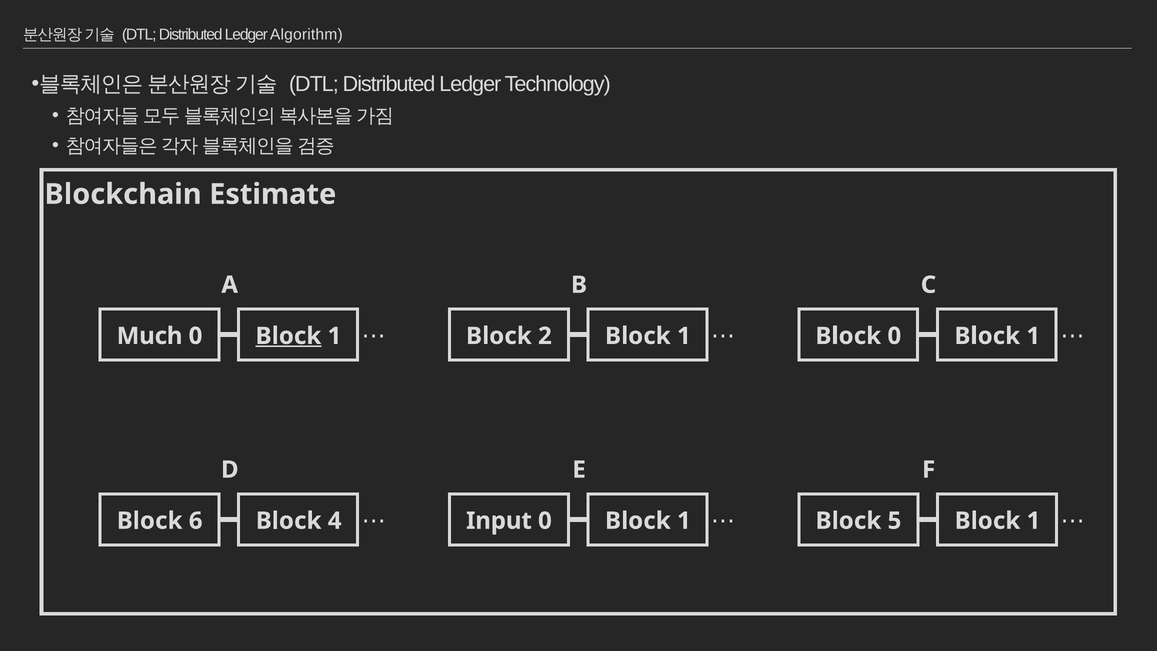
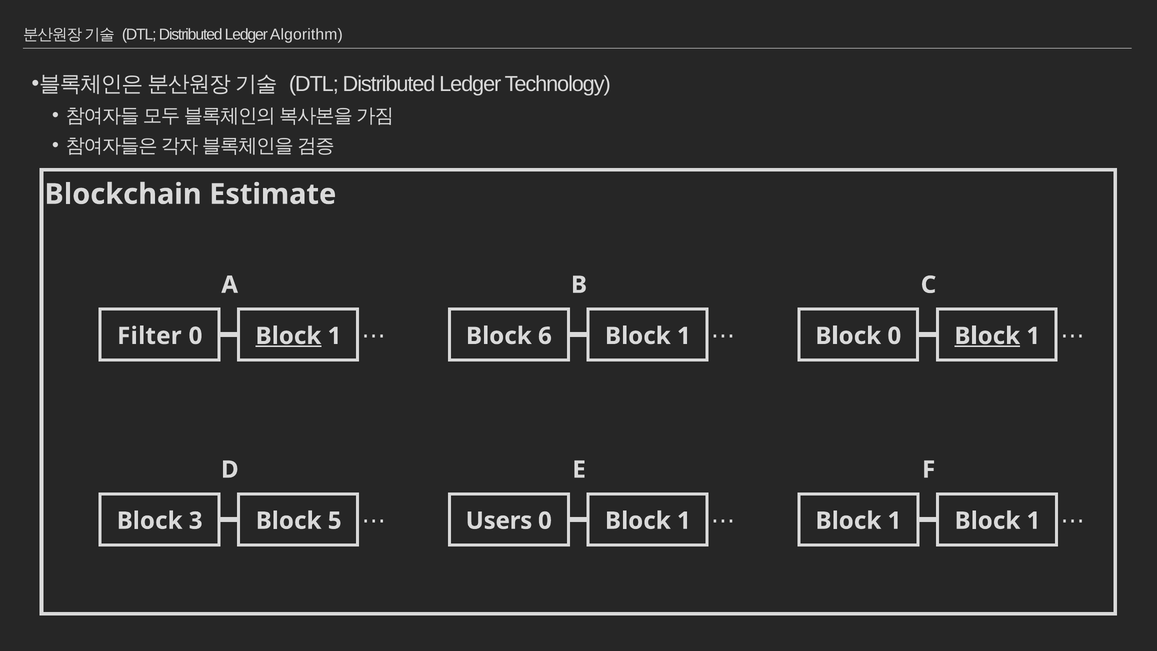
Much: Much -> Filter
2: 2 -> 6
Block at (987, 336) underline: none -> present
6: 6 -> 3
4: 4 -> 5
Input: Input -> Users
5 at (894, 521): 5 -> 1
